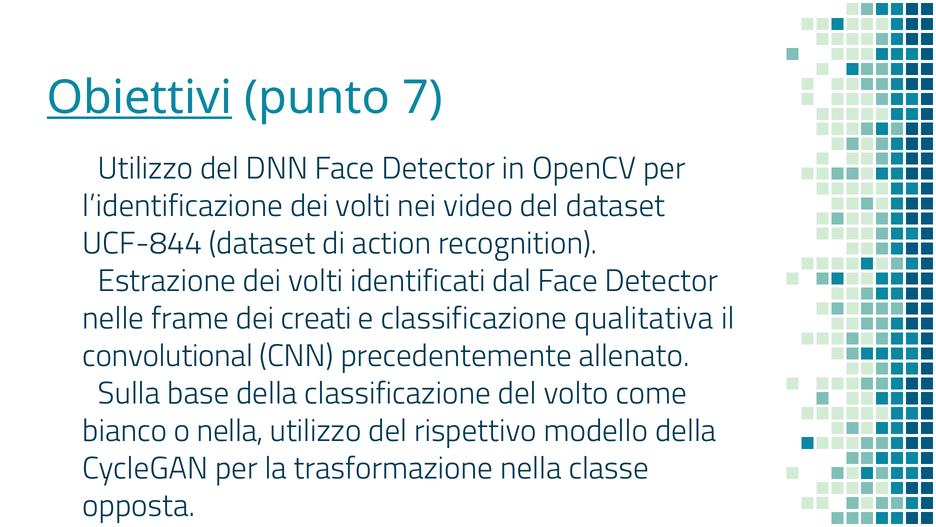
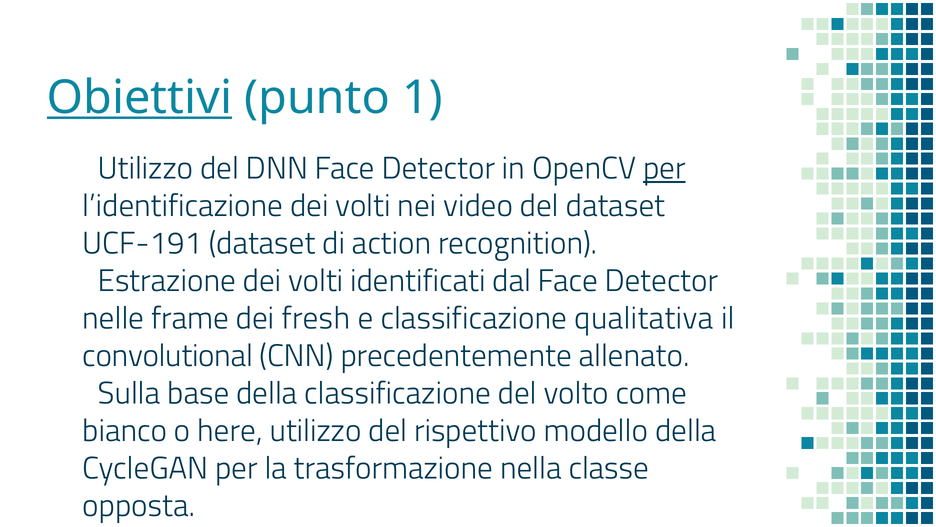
7: 7 -> 1
per at (664, 169) underline: none -> present
UCF-844: UCF-844 -> UCF-191
creati: creati -> fresh
o nella: nella -> here
